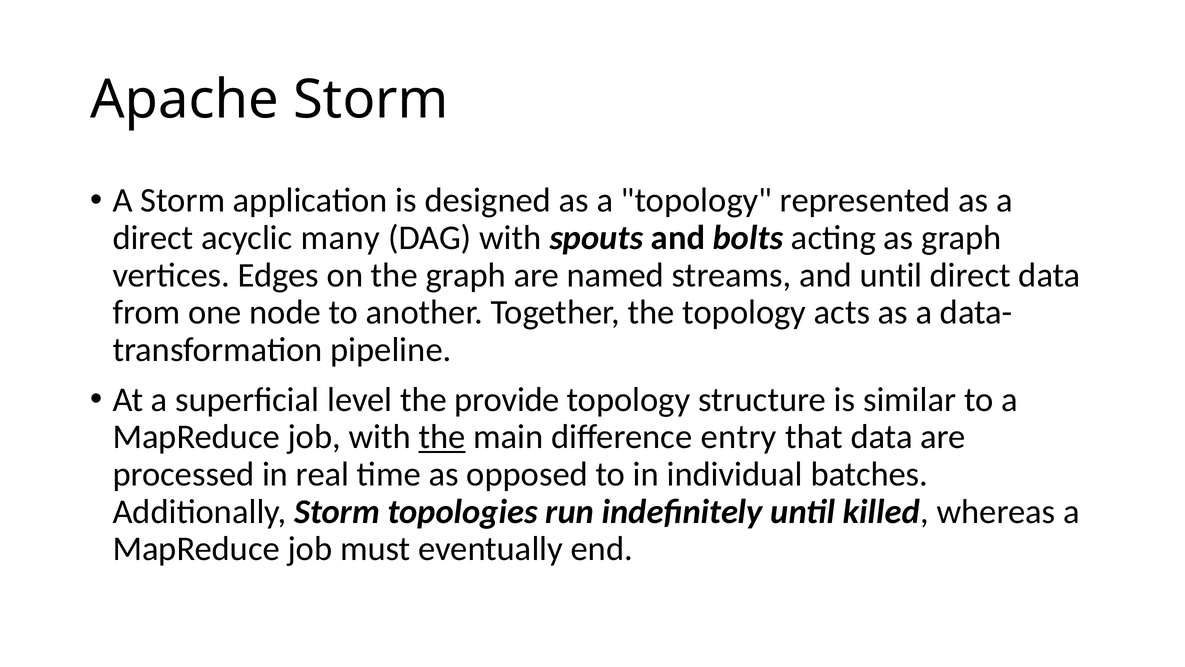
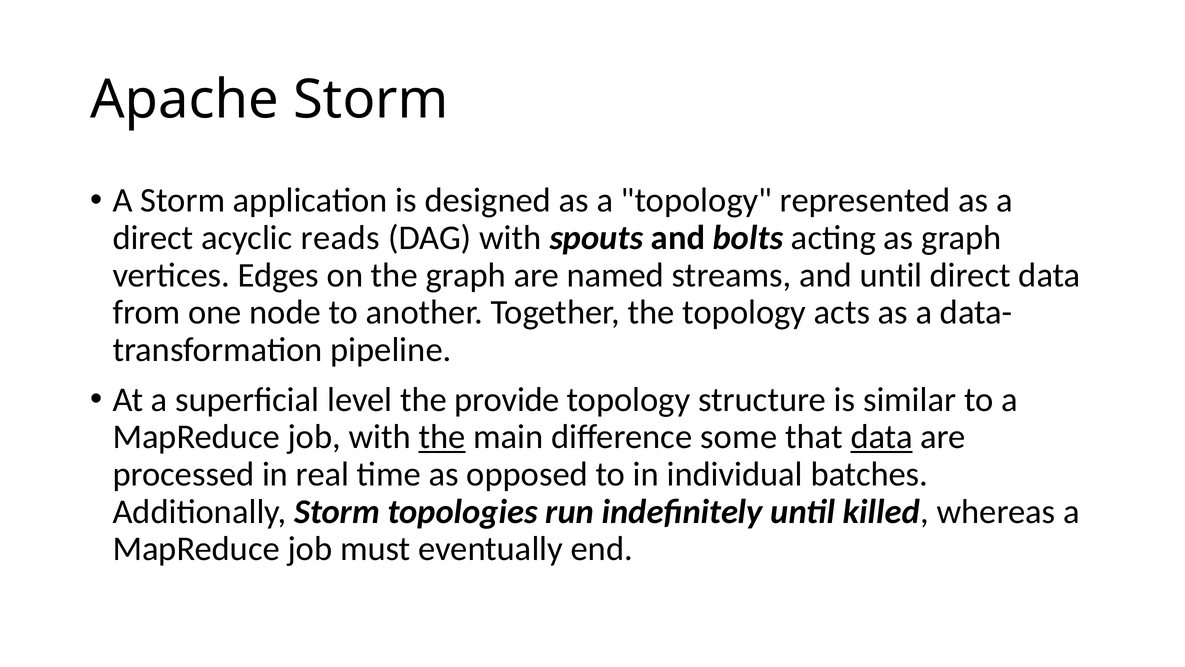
many: many -> reads
entry: entry -> some
data at (882, 437) underline: none -> present
